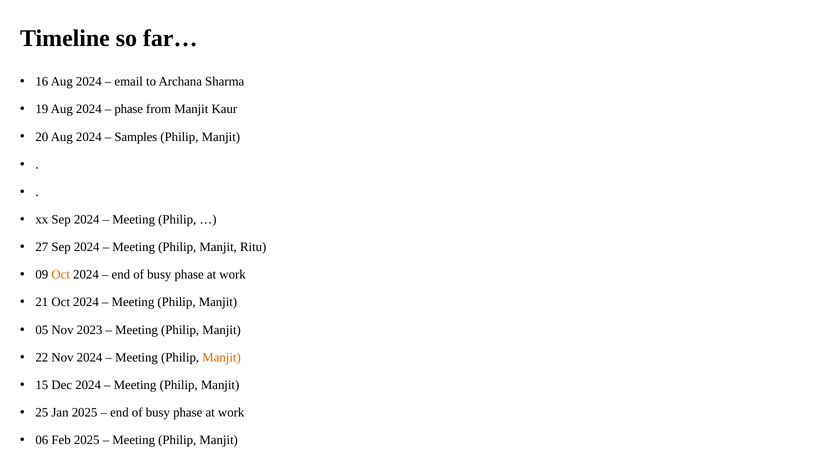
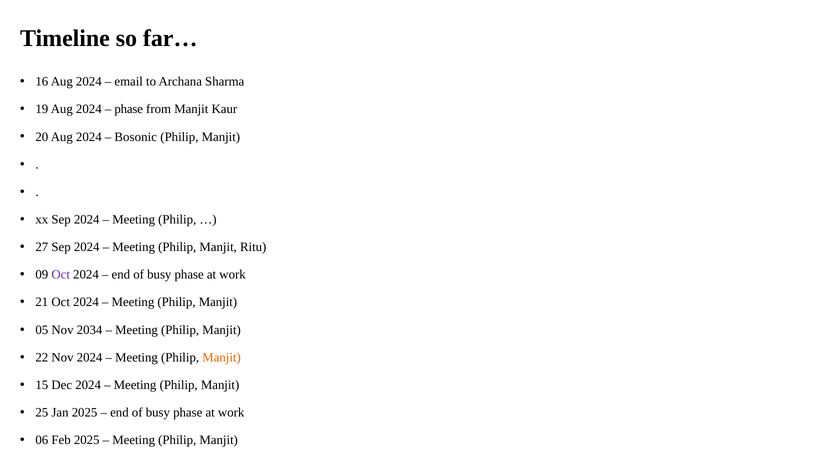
Samples: Samples -> Bosonic
Oct at (61, 275) colour: orange -> purple
2023: 2023 -> 2034
